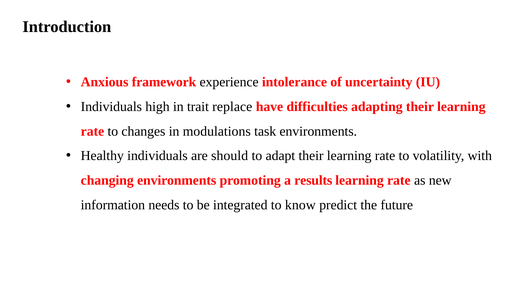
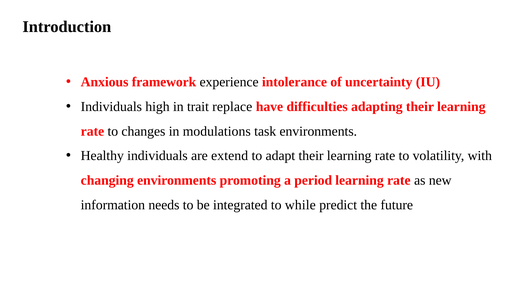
should: should -> extend
results: results -> period
know: know -> while
